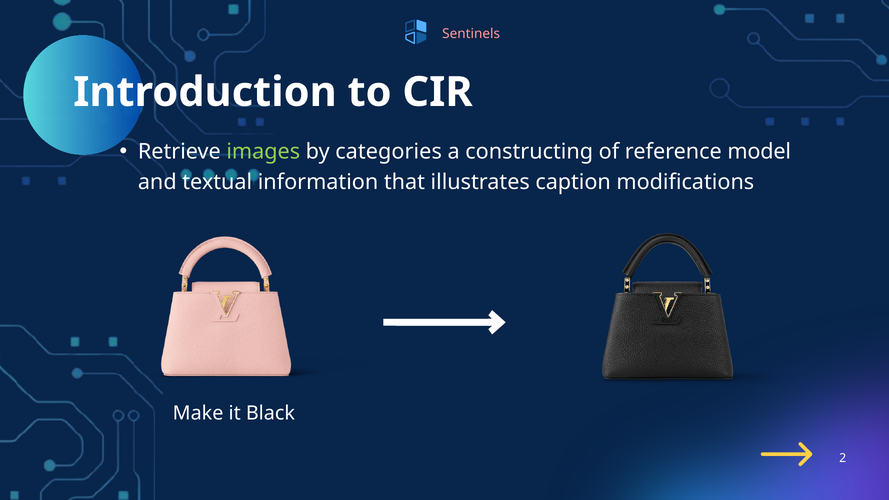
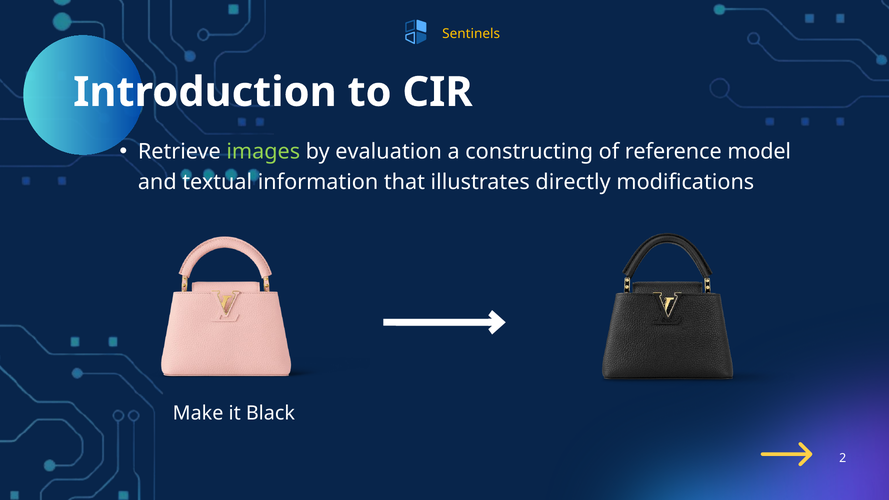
Sentinels colour: pink -> yellow
categories: categories -> evaluation
caption: caption -> directly
